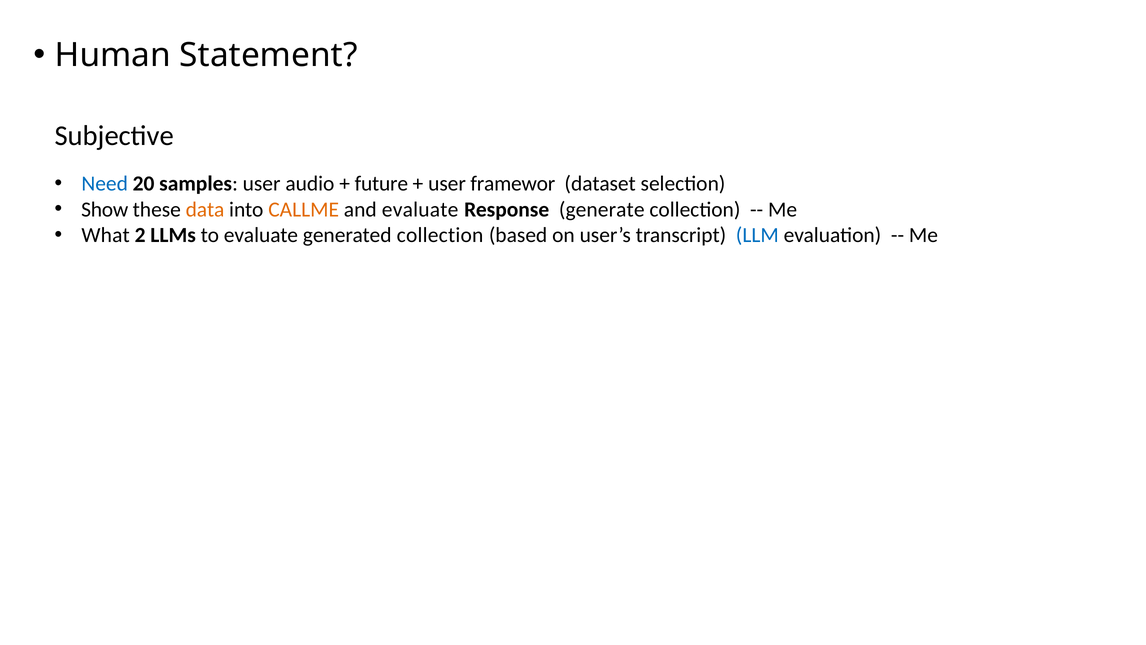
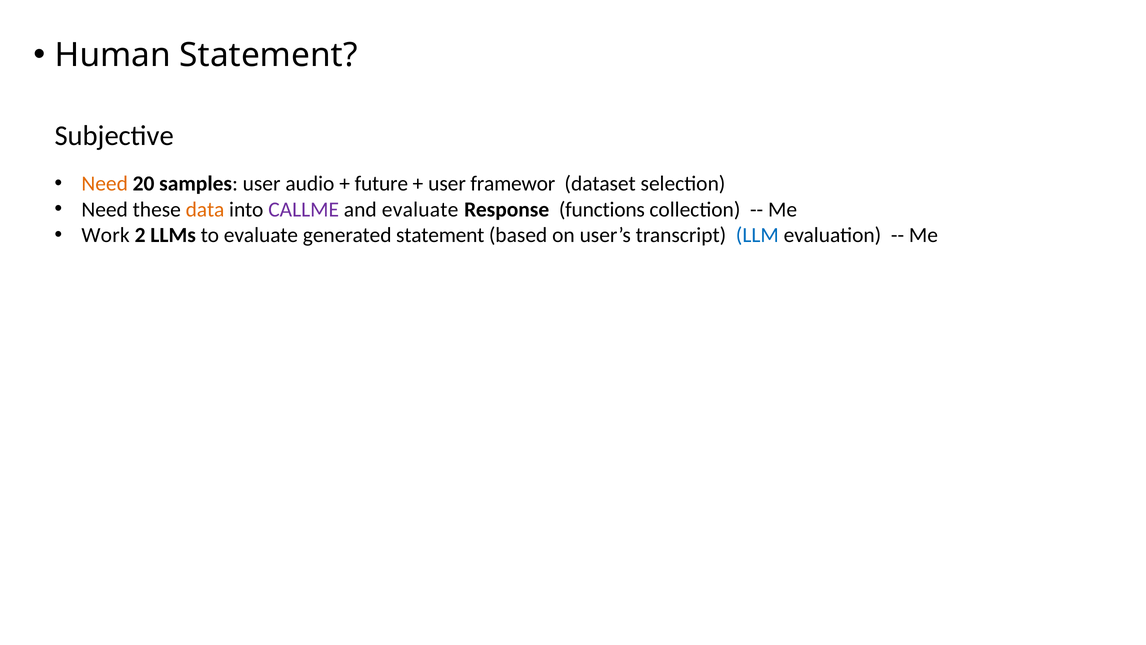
Need at (105, 184) colour: blue -> orange
Show at (105, 209): Show -> Need
CALLME colour: orange -> purple
generate: generate -> functions
What: What -> Work
generated collection: collection -> statement
